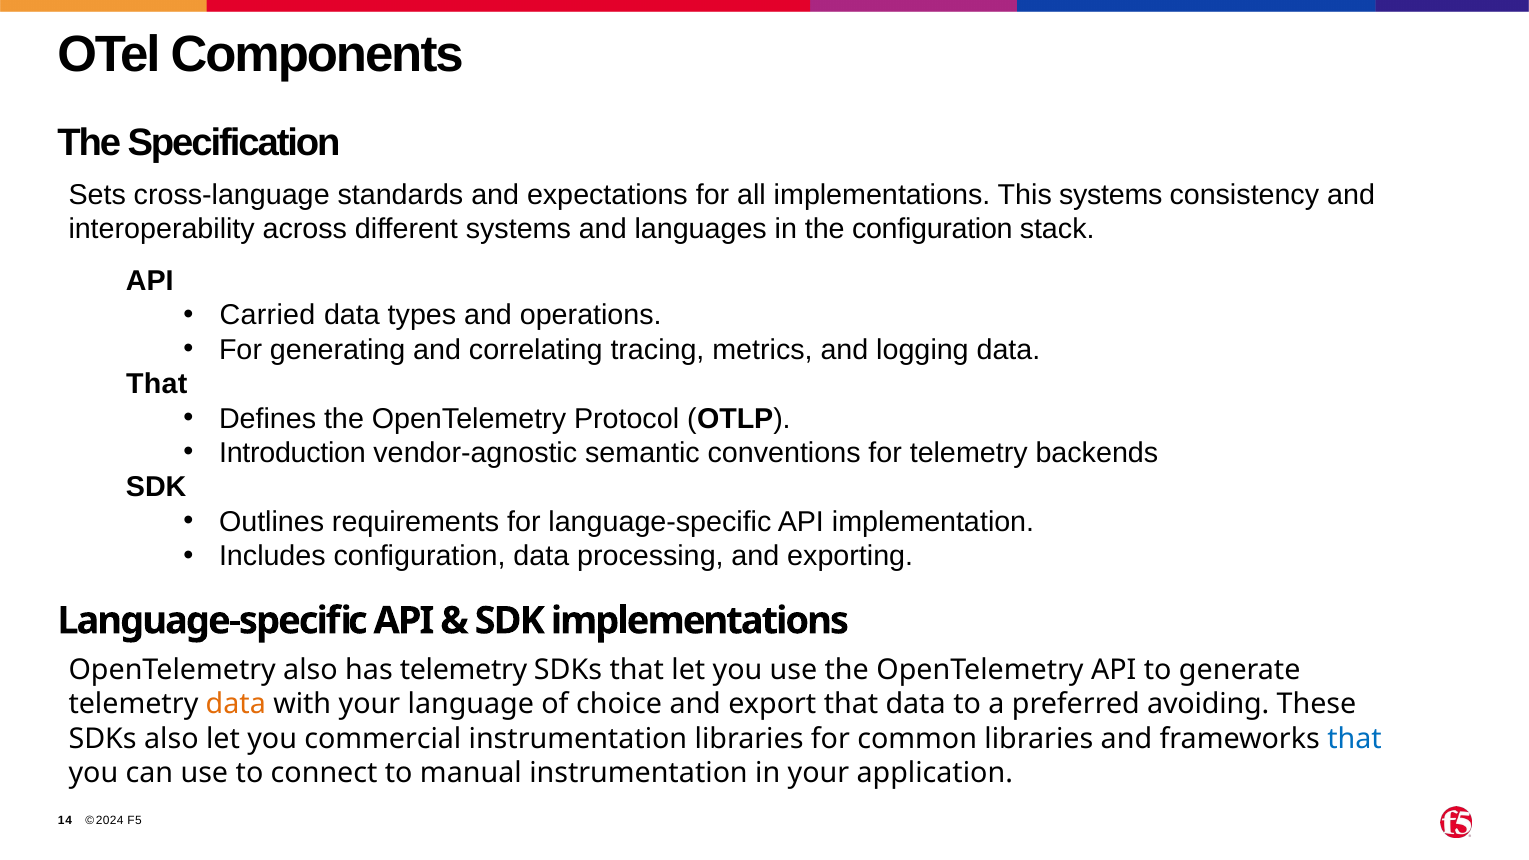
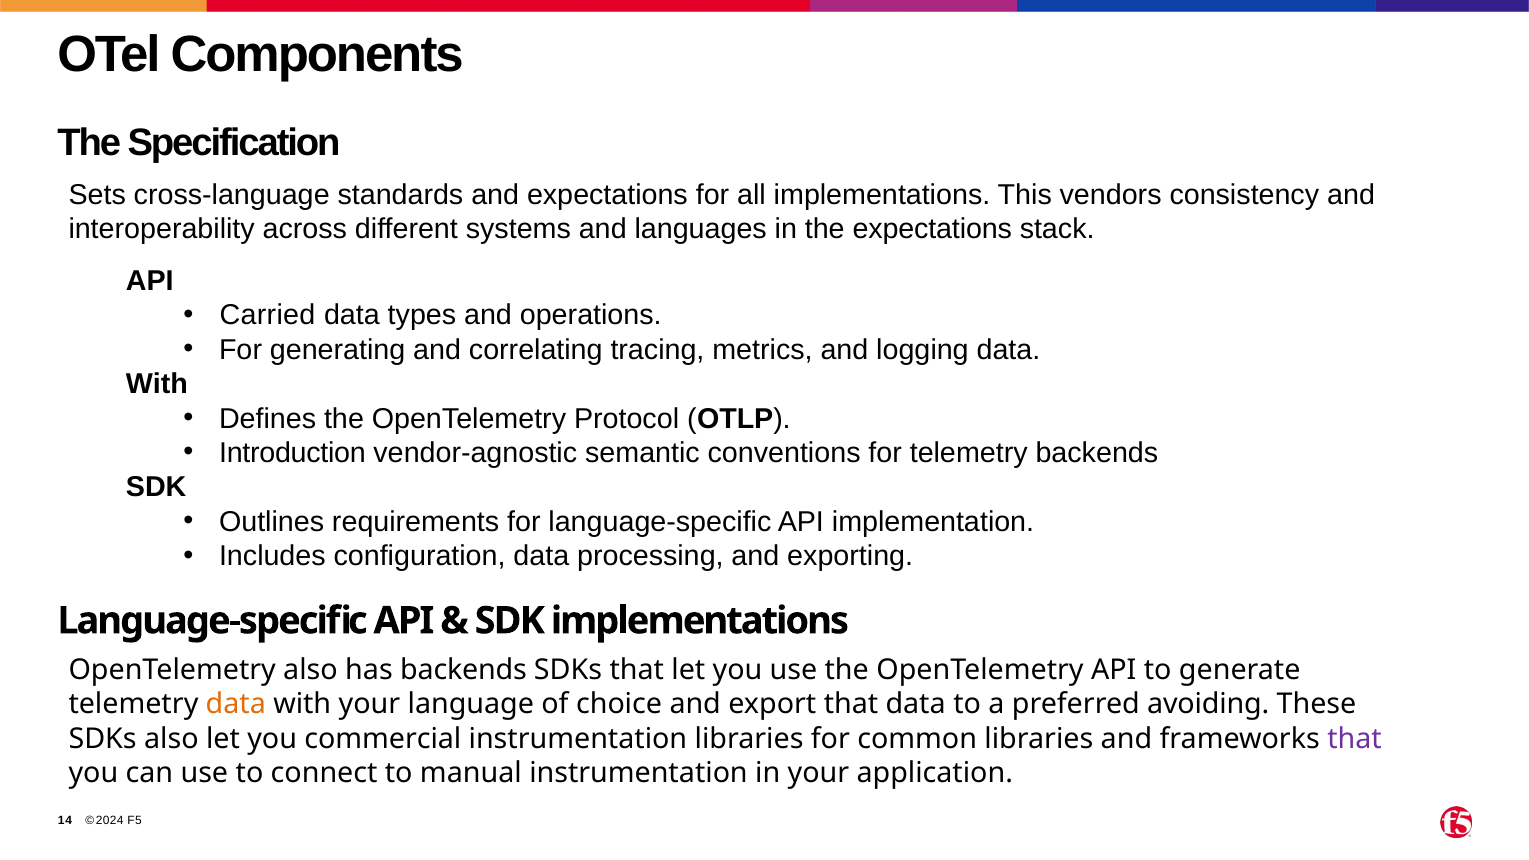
This systems: systems -> vendors
the configuration: configuration -> expectations
That at (157, 384): That -> With
has telemetry: telemetry -> backends
that at (1355, 739) colour: blue -> purple
